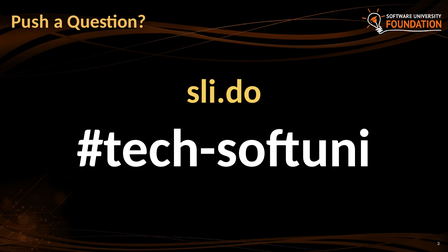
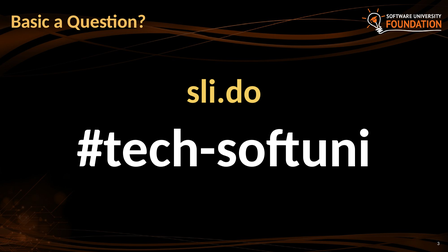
Push: Push -> Basic
